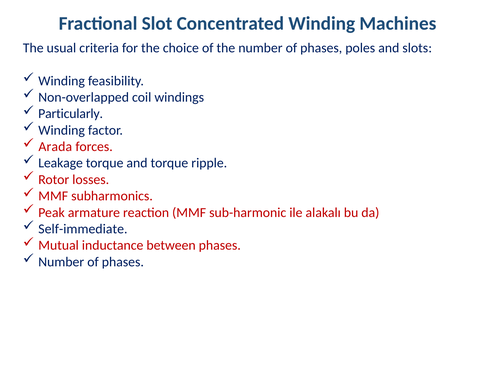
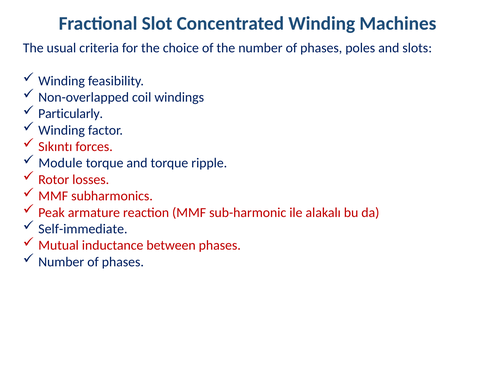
Arada: Arada -> Sıkıntı
Leakage: Leakage -> Module
